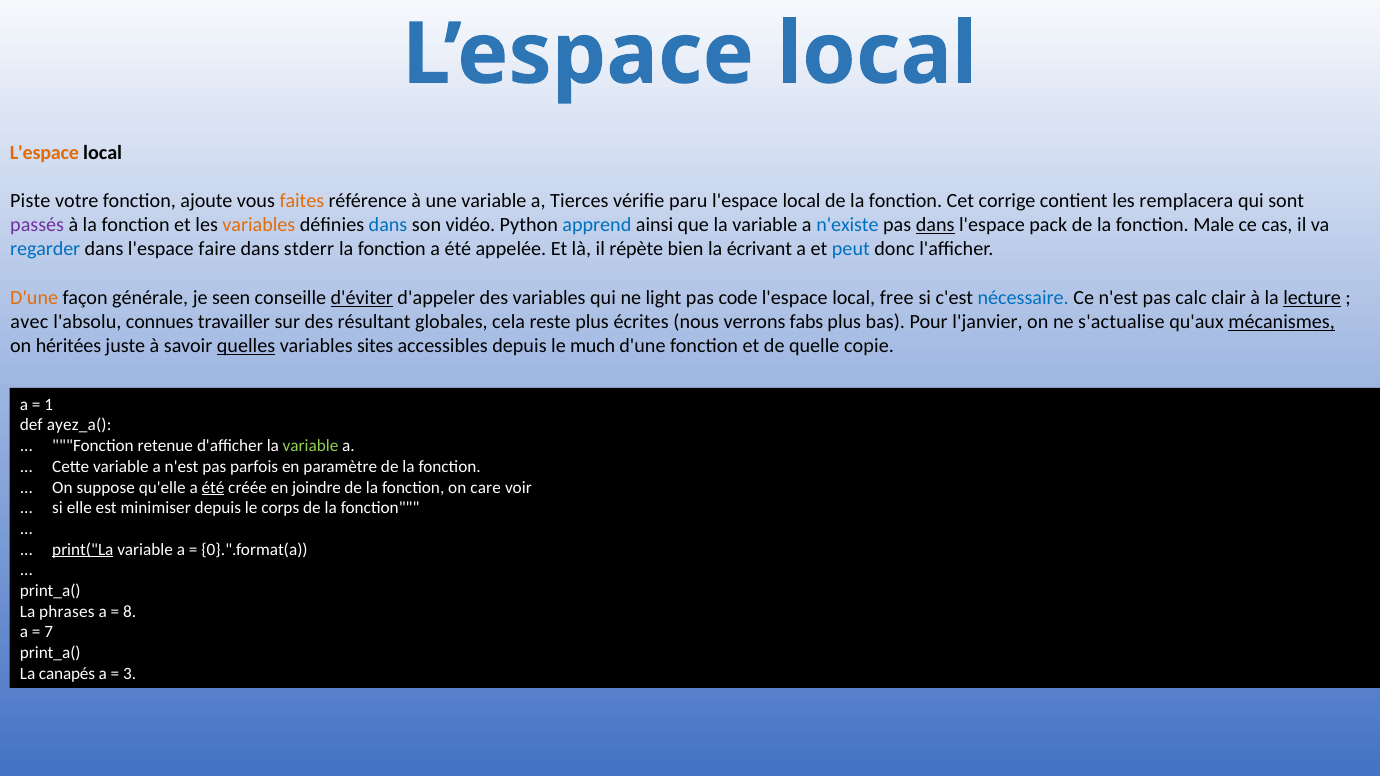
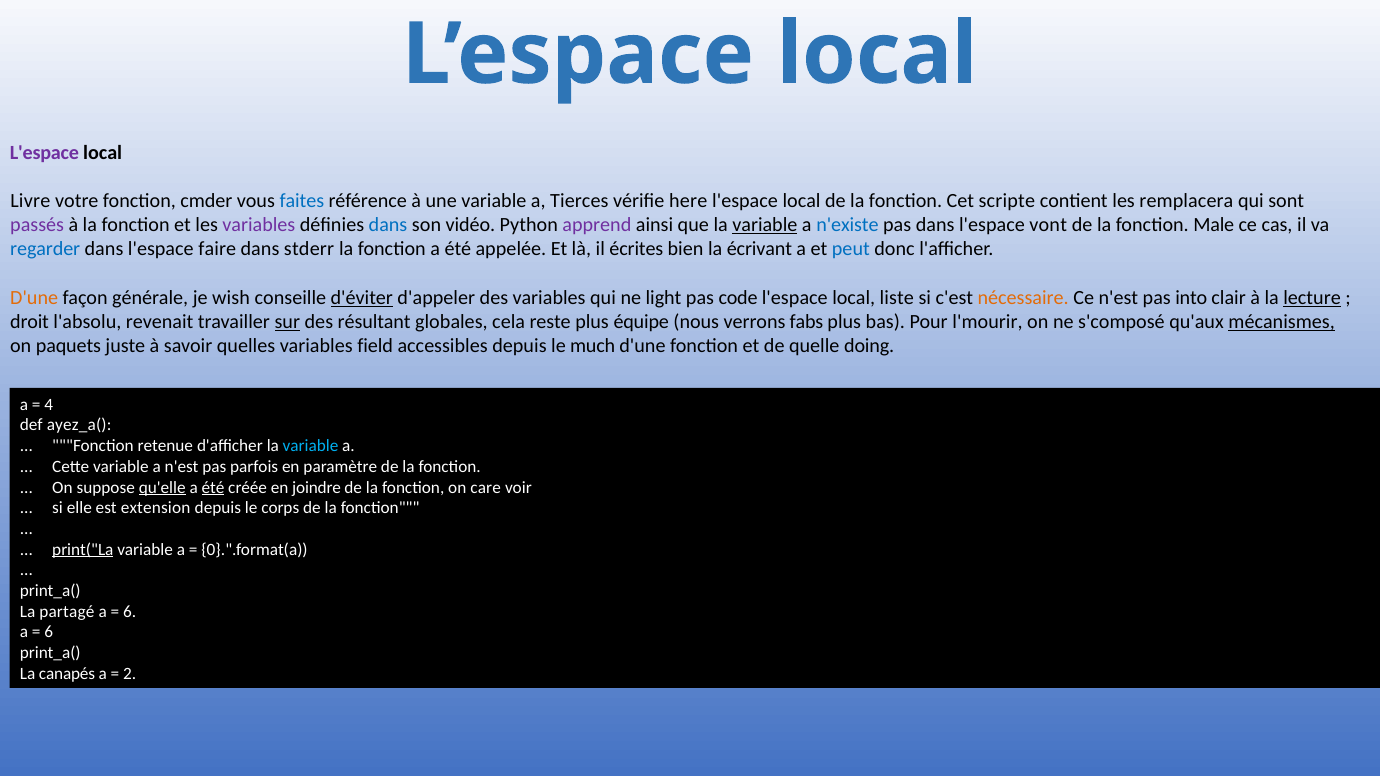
L'espace at (44, 153) colour: orange -> purple
Piste: Piste -> Livre
ajoute: ajoute -> cmder
faites colour: orange -> blue
paru: paru -> here
corrige: corrige -> scripte
variables at (259, 225) colour: orange -> purple
apprend colour: blue -> purple
variable at (765, 225) underline: none -> present
dans at (935, 225) underline: present -> none
pack: pack -> vont
répète: répète -> écrites
seen: seen -> wish
free: free -> liste
nécessaire colour: blue -> orange
calc: calc -> into
avec: avec -> droit
connues: connues -> revenait
sur underline: none -> present
écrites: écrites -> équipe
l'janvier: l'janvier -> l'mourir
s'actualise: s'actualise -> s'composé
héritées: héritées -> paquets
quelles underline: present -> none
sites: sites -> field
copie: copie -> doing
1: 1 -> 4
variable at (311, 446) colour: light green -> light blue
qu'elle underline: none -> present
minimiser: minimiser -> extension
phrases: phrases -> partagé
8 at (130, 612): 8 -> 6
7 at (49, 632): 7 -> 6
3: 3 -> 2
